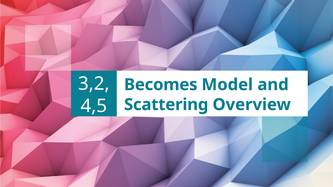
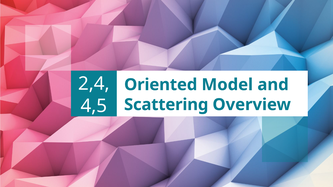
3,2: 3,2 -> 2,4
Becomes: Becomes -> Oriented
